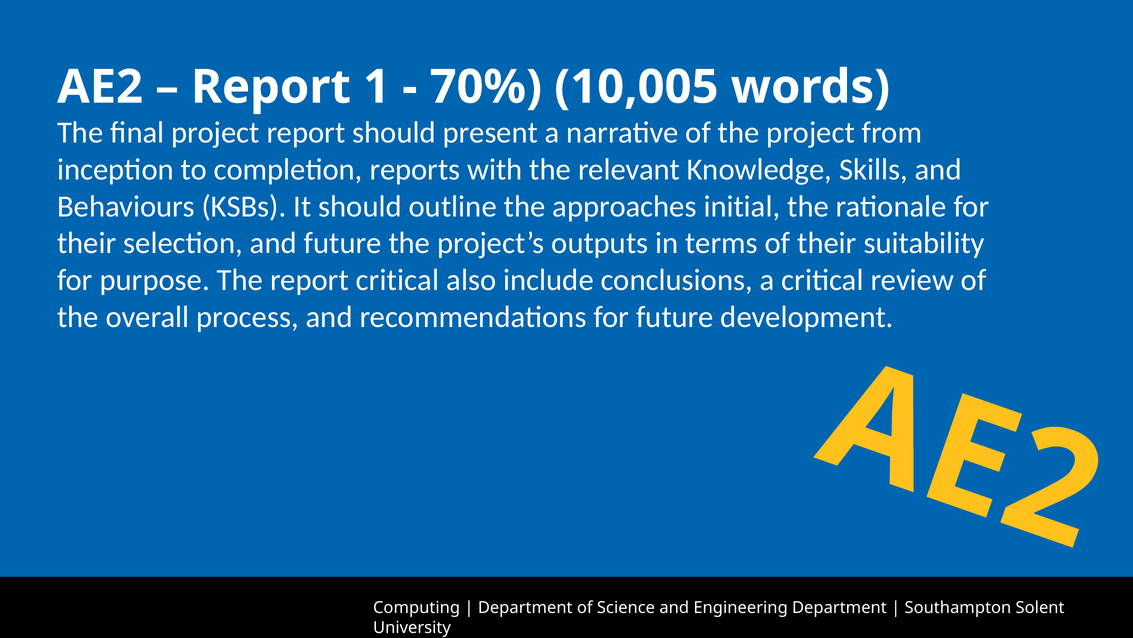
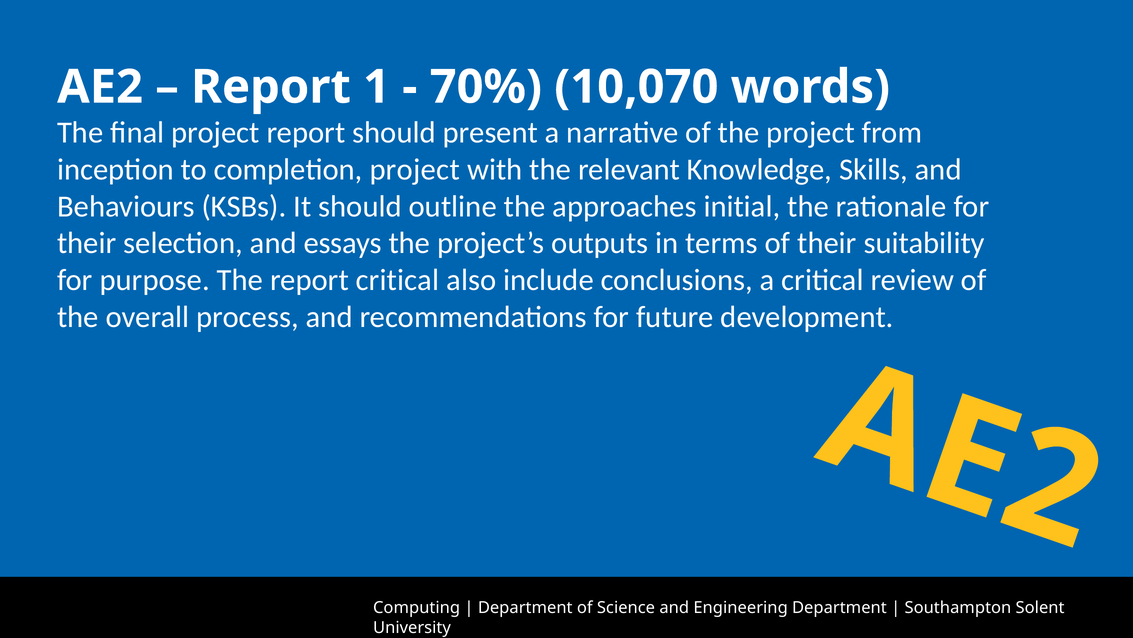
10,005: 10,005 -> 10,070
completion reports: reports -> project
and future: future -> essays
